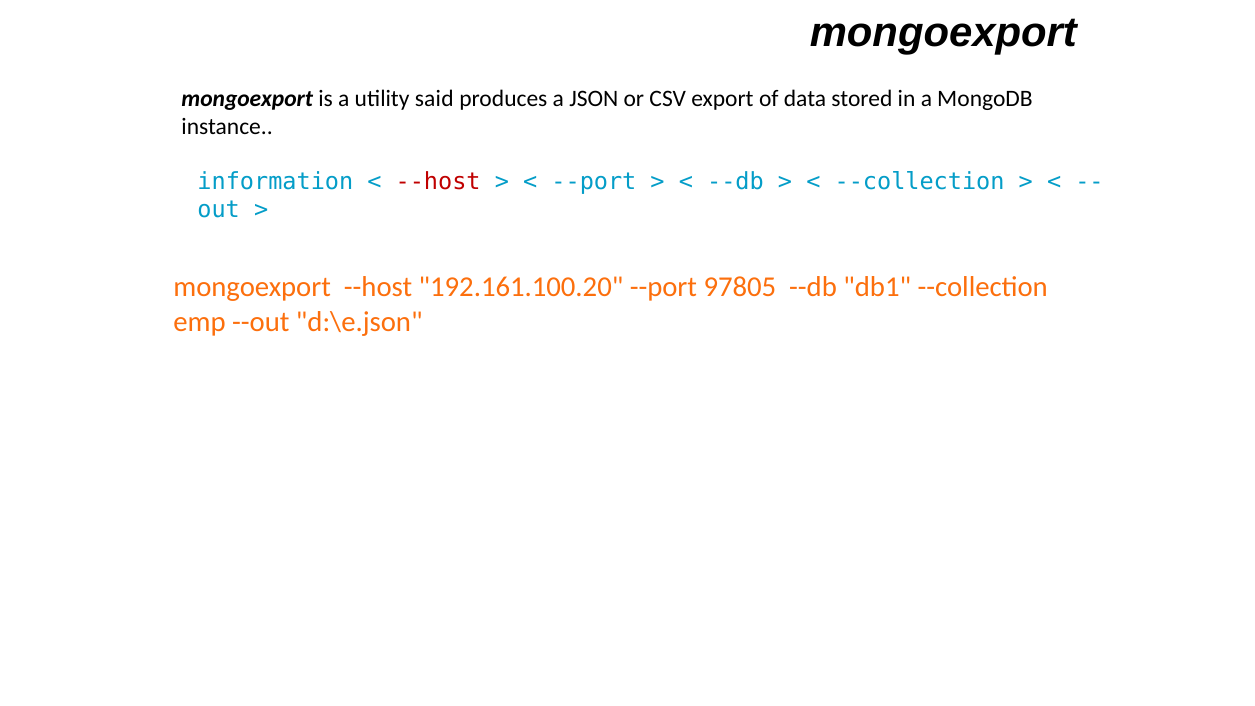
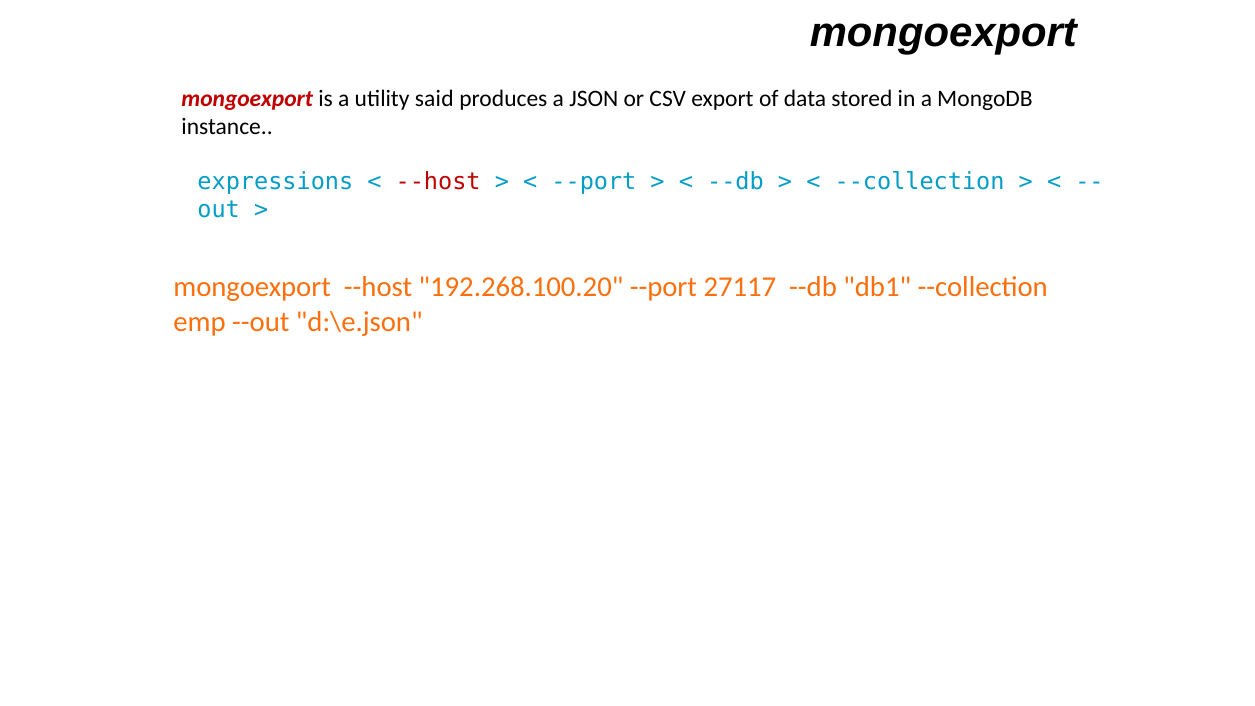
mongoexport at (247, 99) colour: black -> red
information: information -> expressions
192.161.100.20: 192.161.100.20 -> 192.268.100.20
97805: 97805 -> 27117
